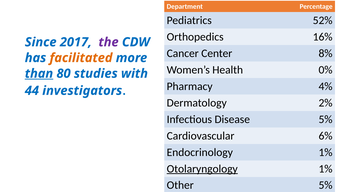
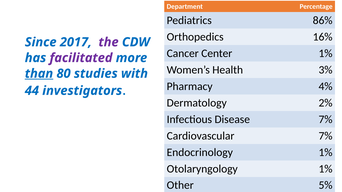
52%: 52% -> 86%
Center 8%: 8% -> 1%
facilitated colour: orange -> purple
0%: 0% -> 3%
Disease 5%: 5% -> 7%
Cardiovascular 6%: 6% -> 7%
Otolaryngology underline: present -> none
